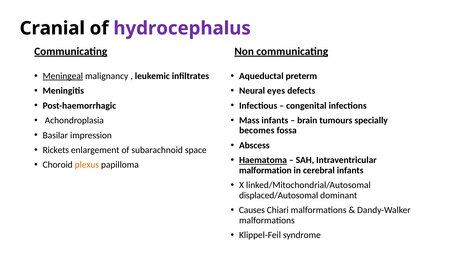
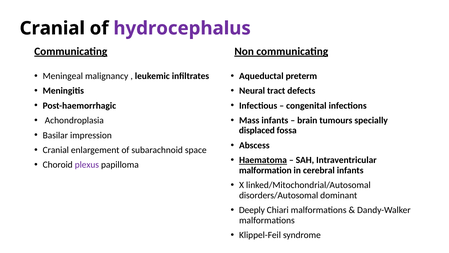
Meningeal underline: present -> none
eyes: eyes -> tract
becomes: becomes -> displaced
Rickets at (56, 150): Rickets -> Cranial
plexus colour: orange -> purple
displaced/Autosomal: displaced/Autosomal -> disorders/Autosomal
Causes: Causes -> Deeply
